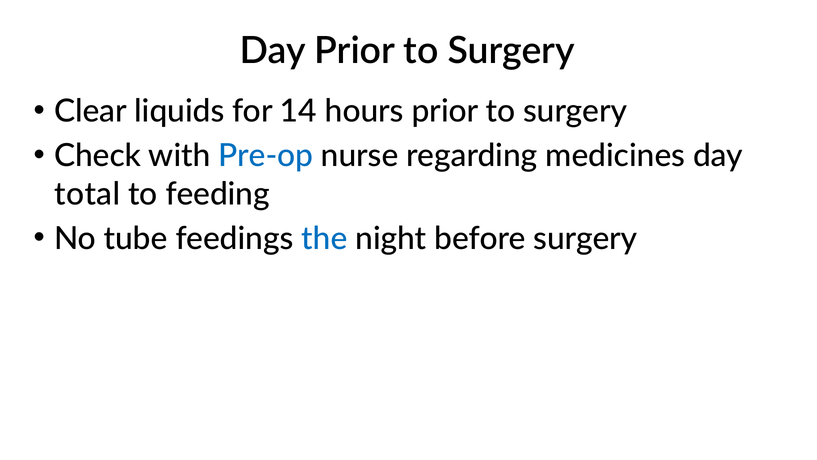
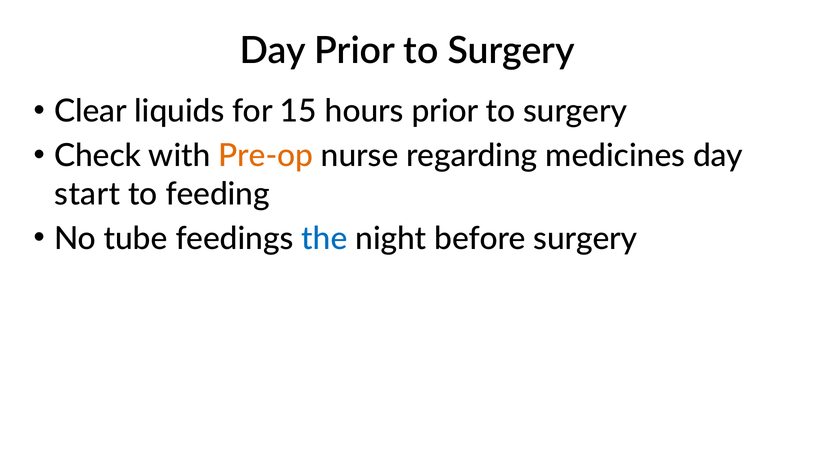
14: 14 -> 15
Pre-op colour: blue -> orange
total: total -> start
